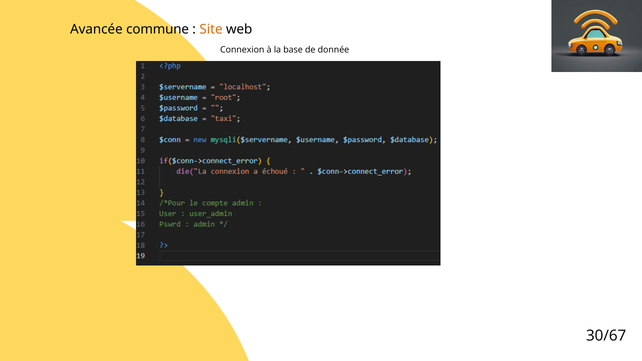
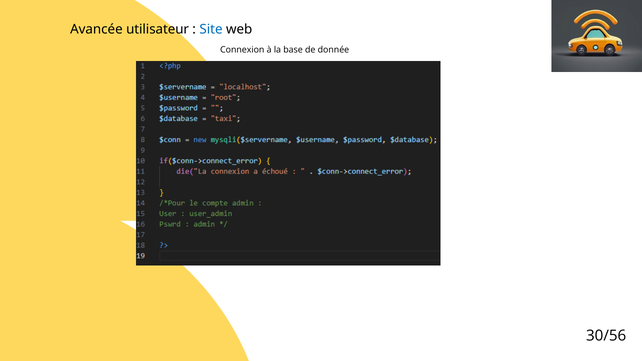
commune: commune -> utilisateur
Site colour: orange -> blue
30/67: 30/67 -> 30/56
